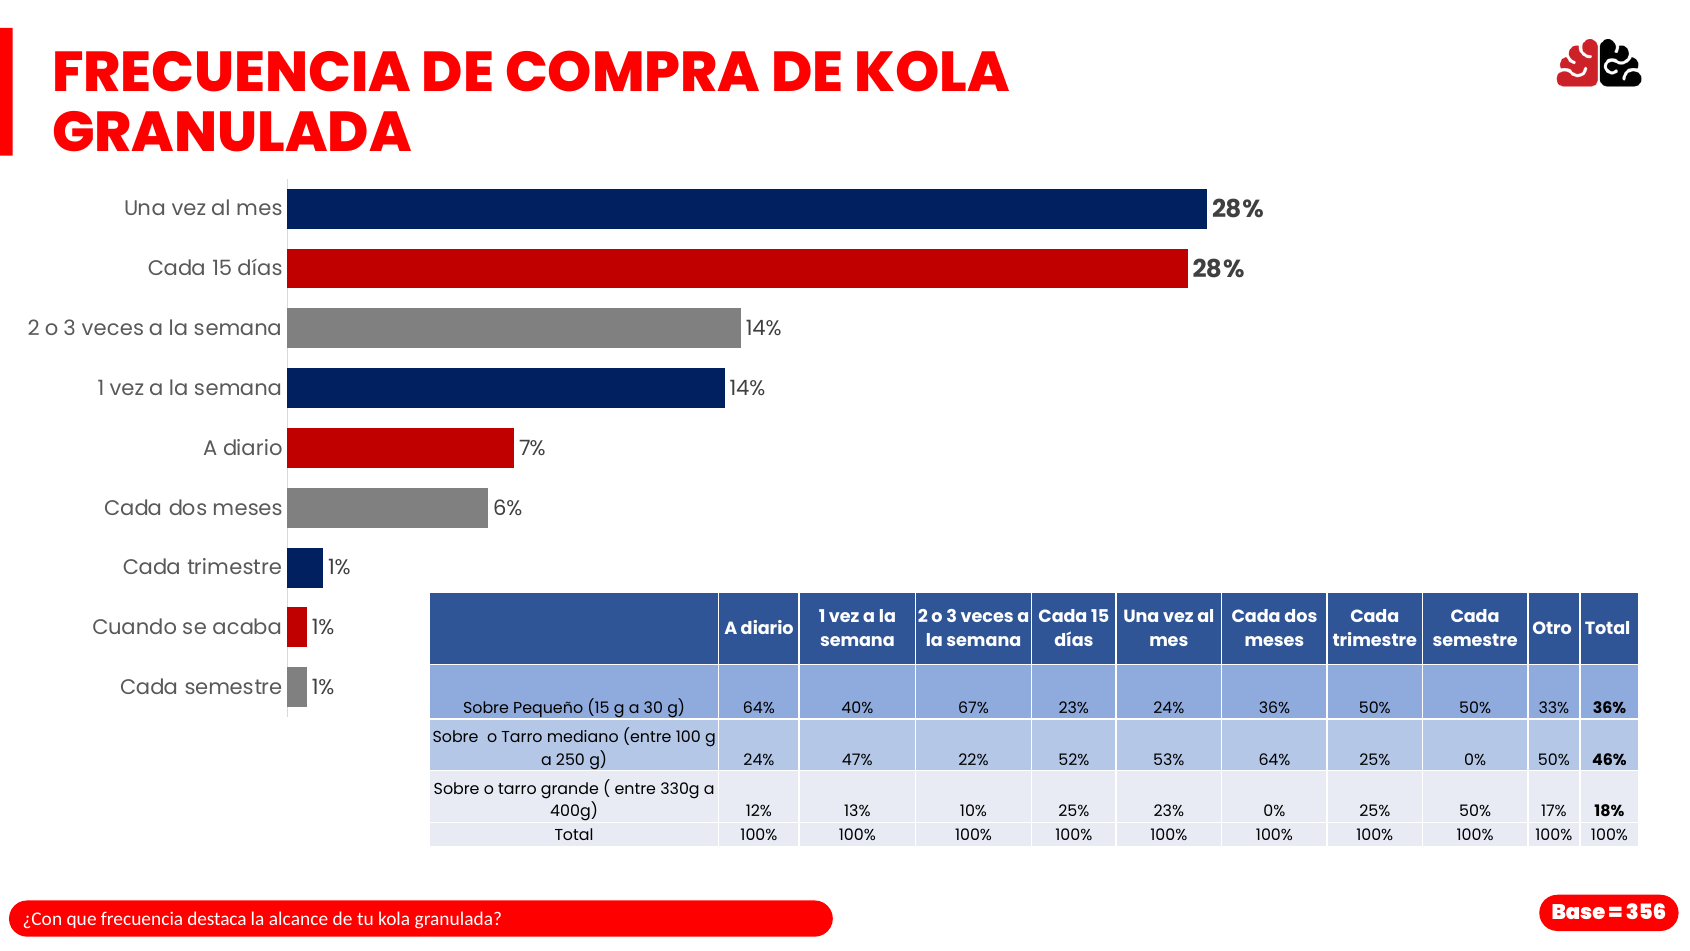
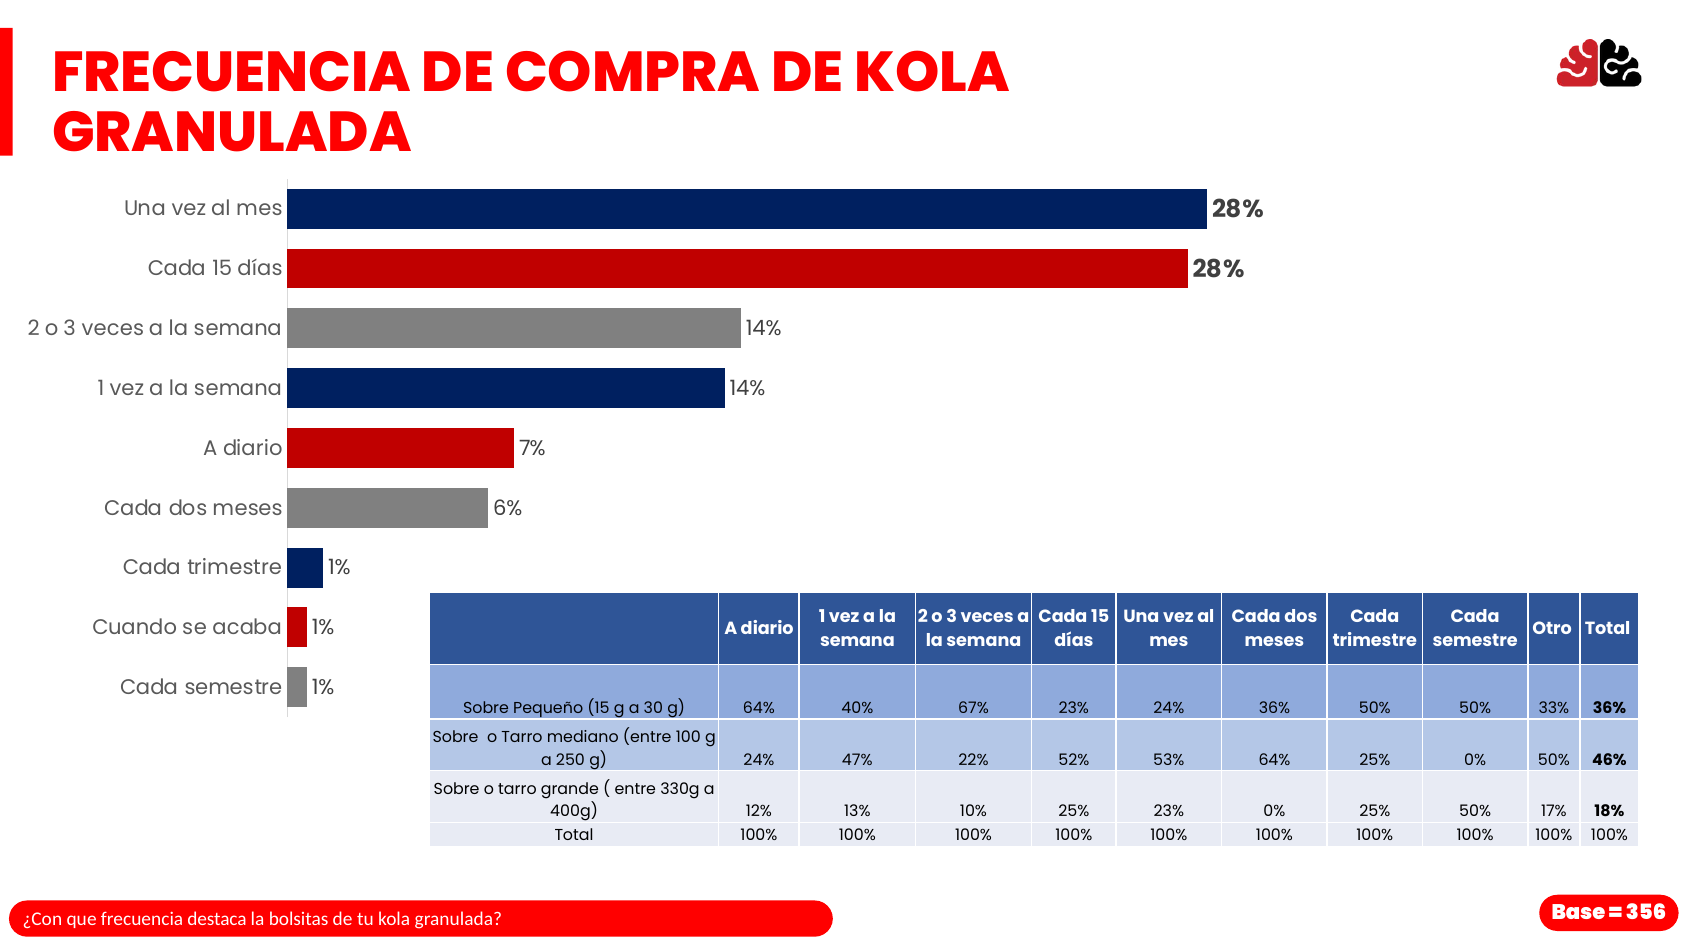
alcance: alcance -> bolsitas
